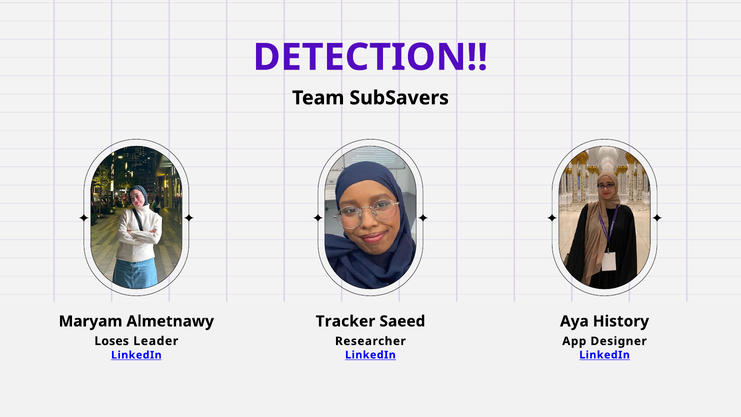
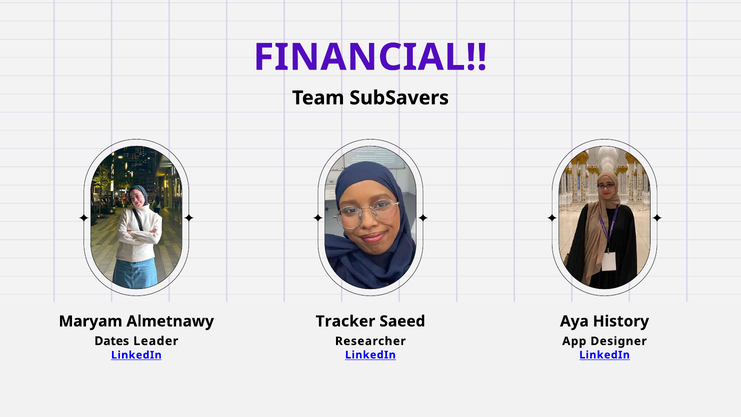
DETECTION: DETECTION -> FINANCIAL
Loses: Loses -> Dates
